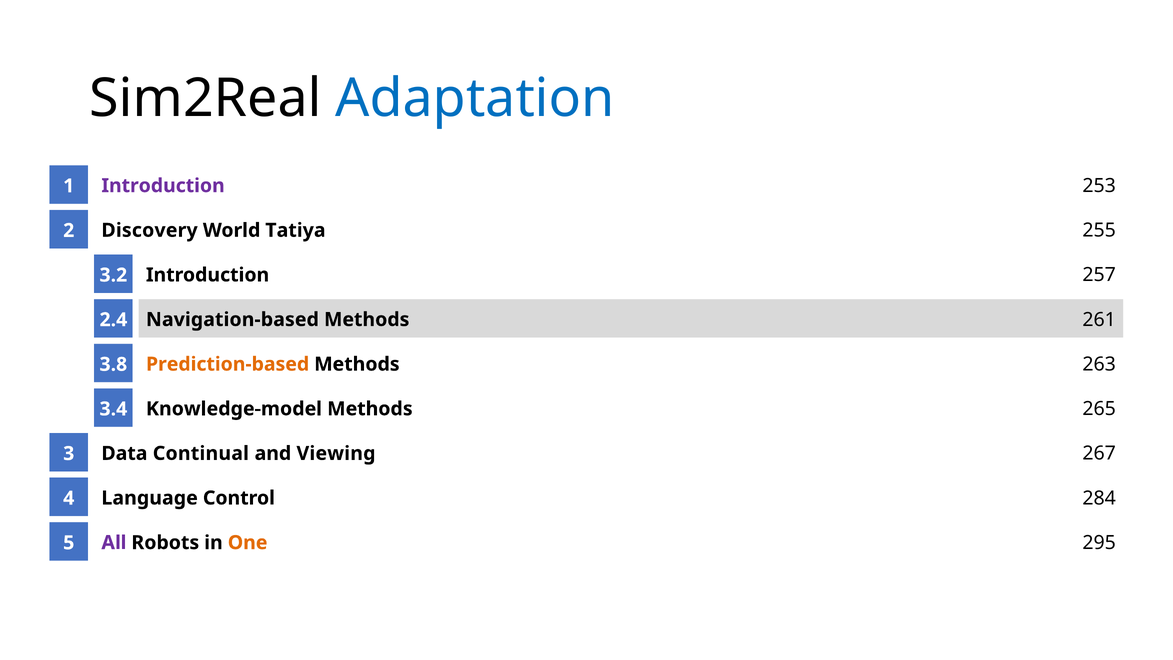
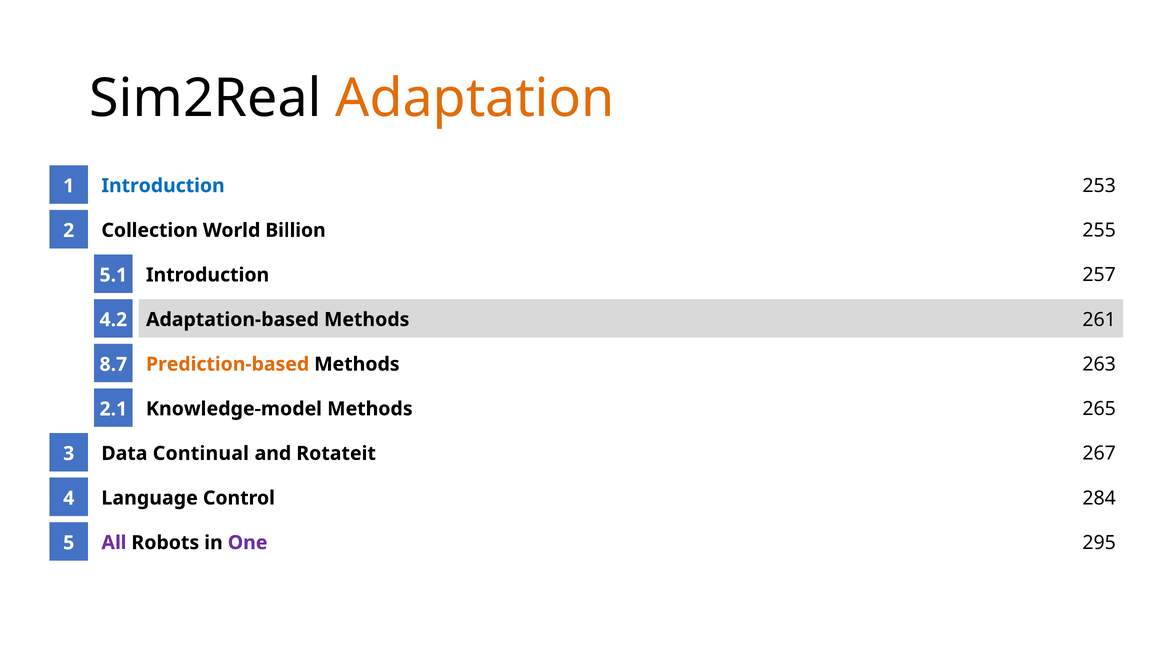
Adaptation colour: blue -> orange
Introduction at (163, 186) colour: purple -> blue
Discovery: Discovery -> Collection
Tatiya: Tatiya -> Billion
3.2: 3.2 -> 5.1
Navigation-based: Navigation-based -> Adaptation-based
2.4: 2.4 -> 4.2
3.8: 3.8 -> 8.7
3.4: 3.4 -> 2.1
Viewing: Viewing -> Rotateit
One colour: orange -> purple
